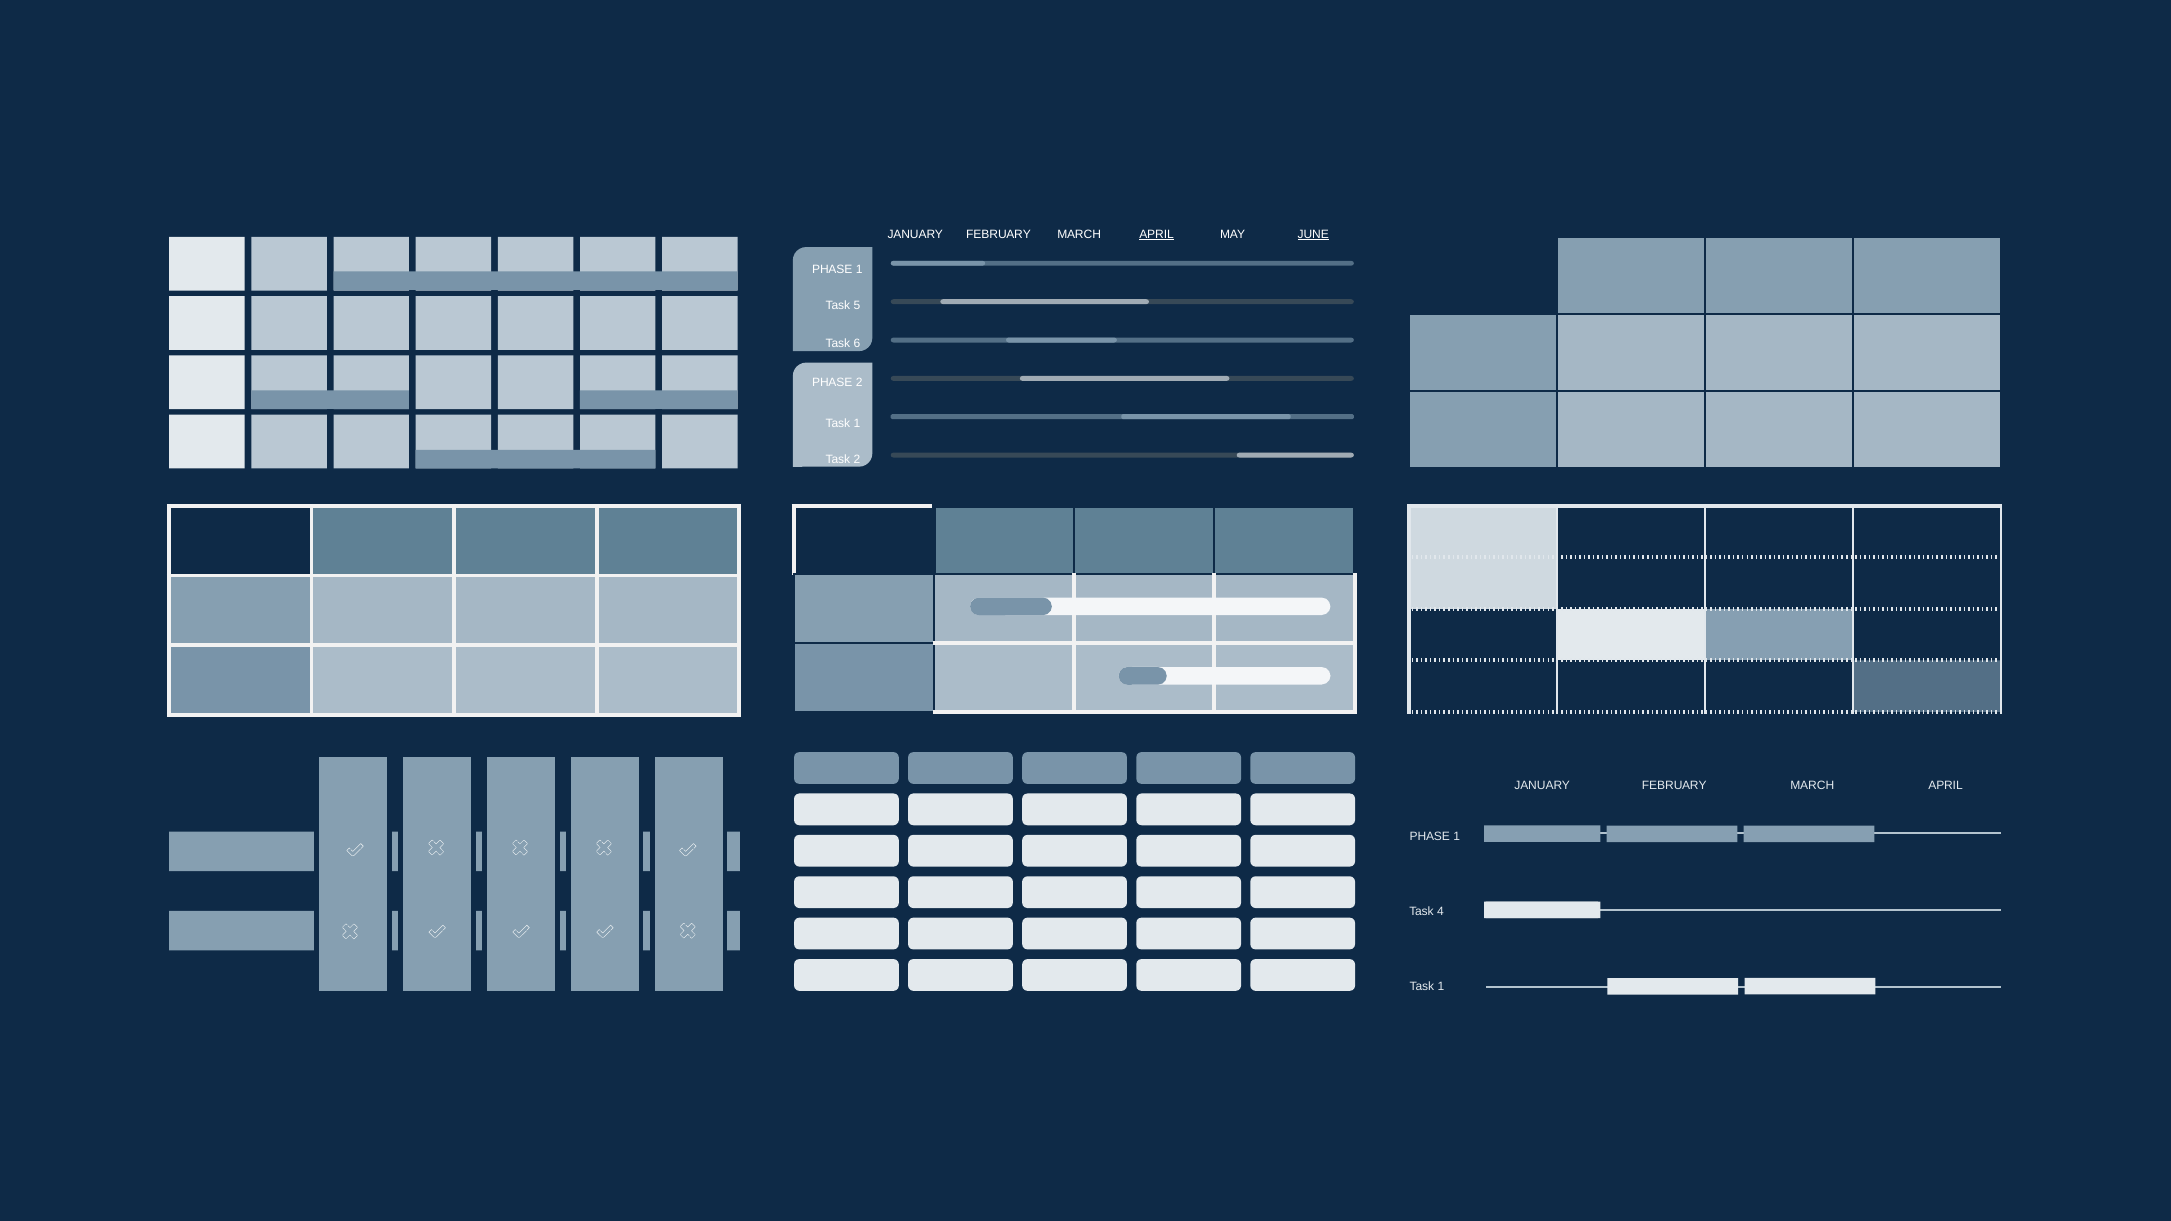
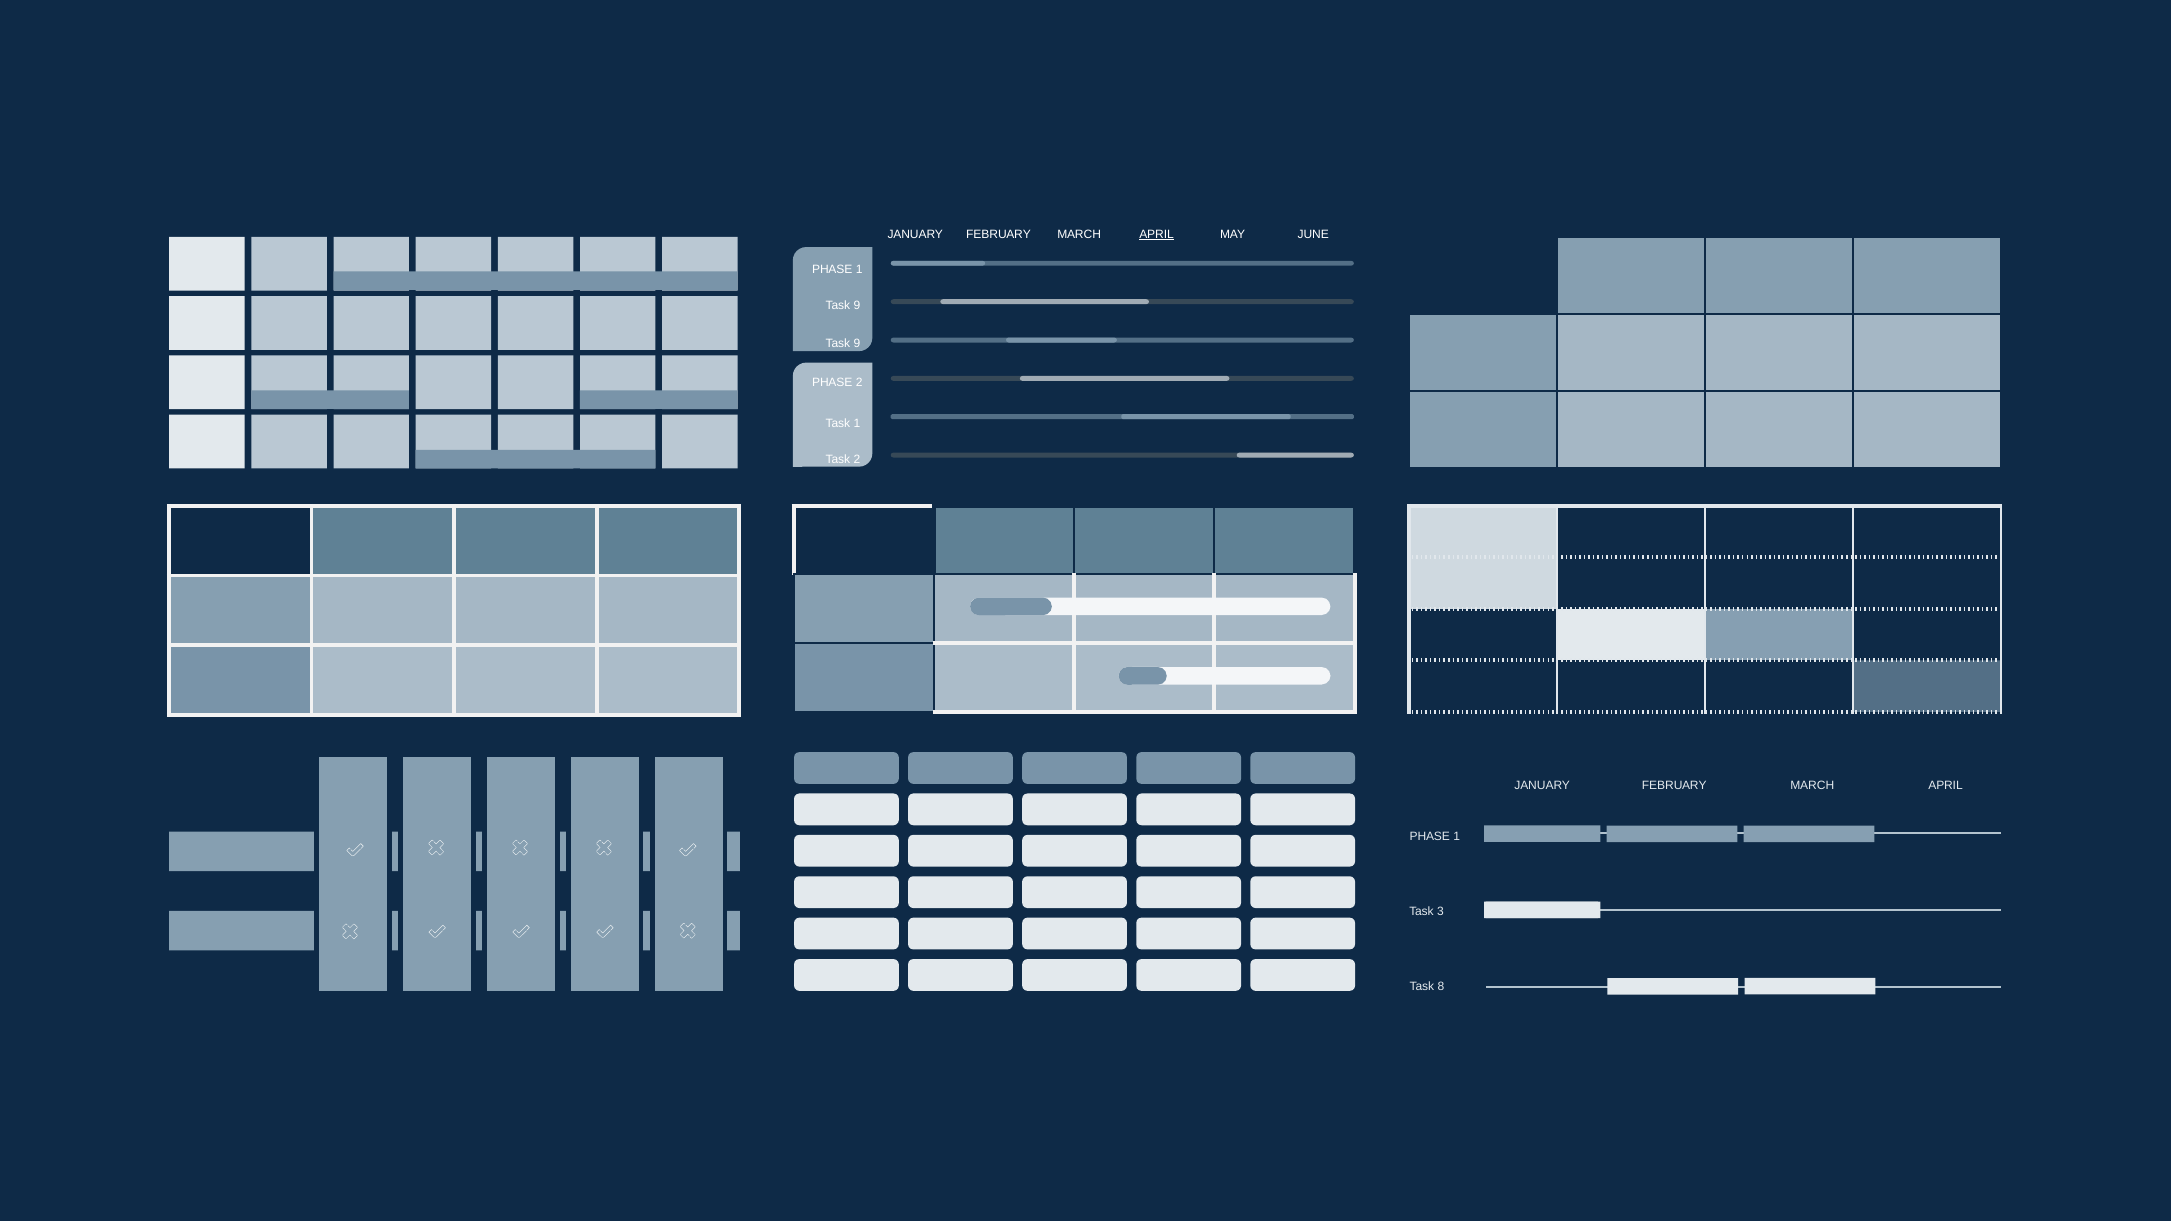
JUNE underline: present -> none
5 at (857, 306): 5 -> 9
6 at (857, 344): 6 -> 9
4: 4 -> 3
1 at (1441, 987): 1 -> 8
